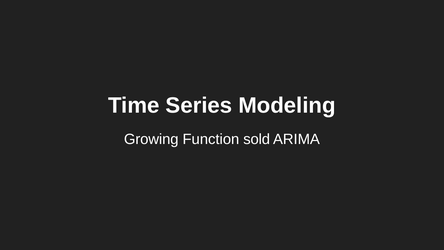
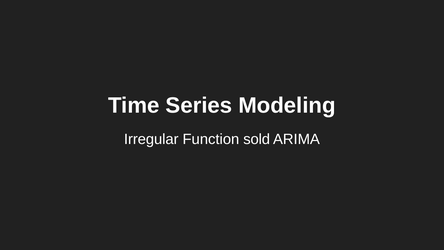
Growing: Growing -> Irregular
